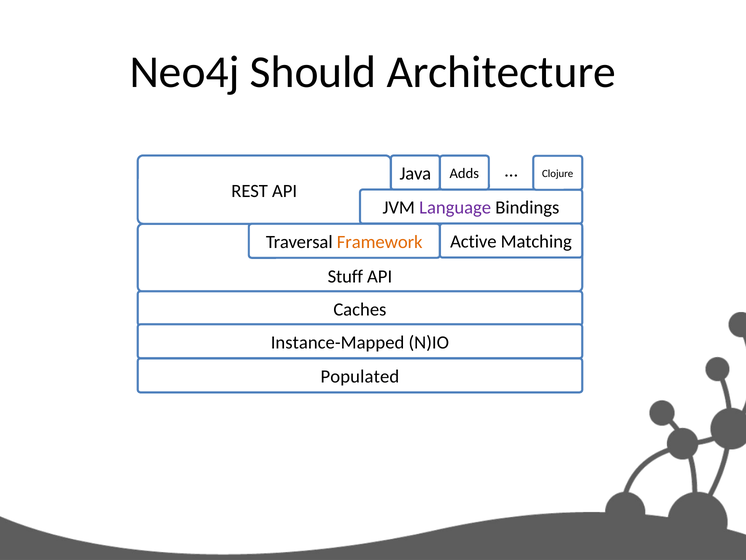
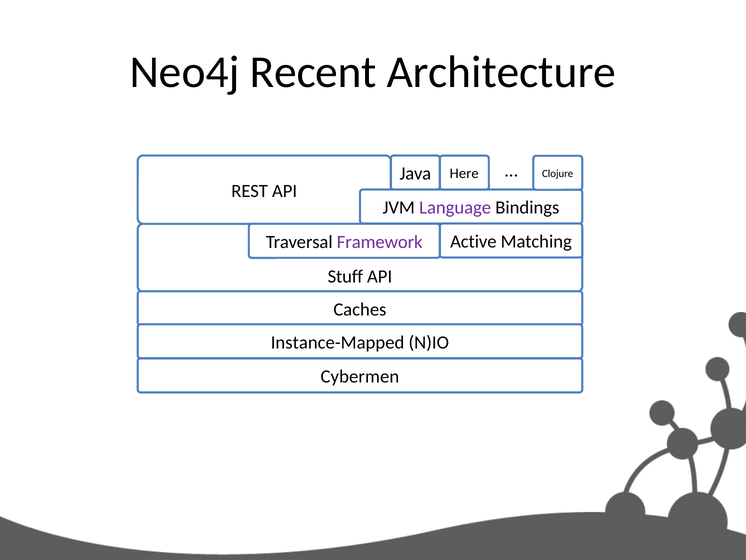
Should: Should -> Recent
Adds: Adds -> Here
Framework colour: orange -> purple
Populated: Populated -> Cybermen
